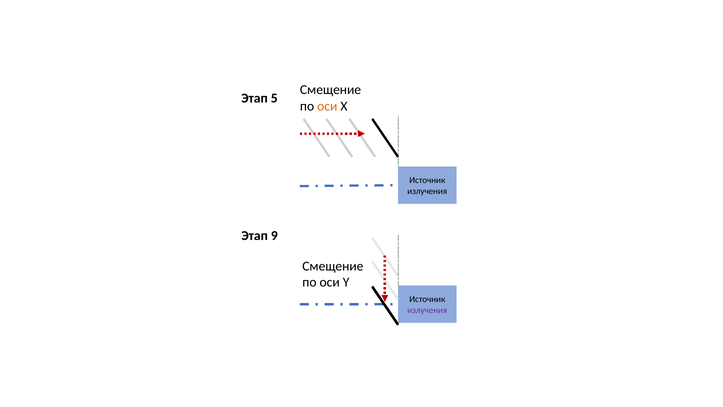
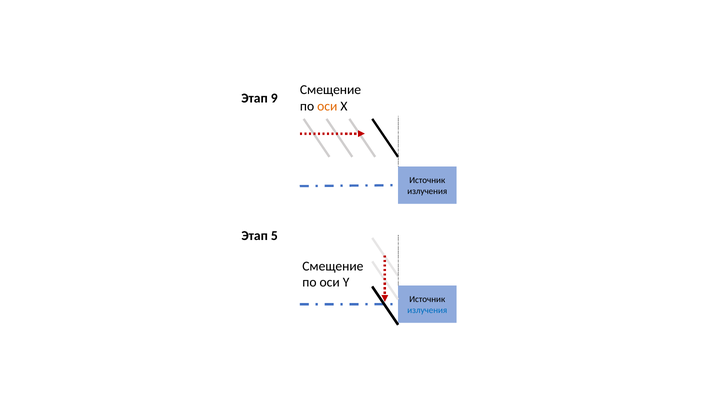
5: 5 -> 9
9: 9 -> 5
излучения at (427, 310) colour: purple -> blue
